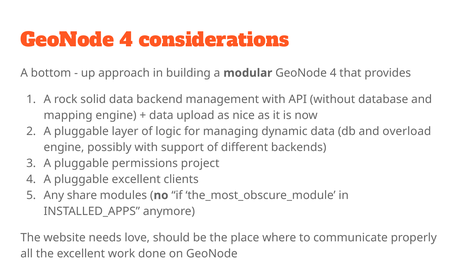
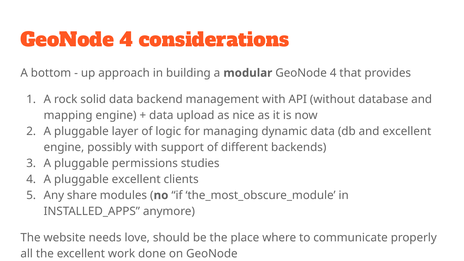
and overload: overload -> excellent
project: project -> studies
